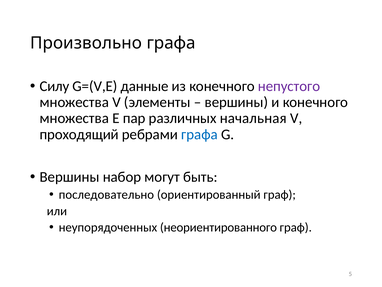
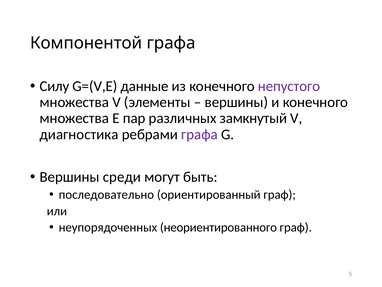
Произвольно: Произвольно -> Компонентой
начальная: начальная -> замкнутый
проходящий: проходящий -> диагностика
графа at (199, 134) colour: blue -> purple
набор: набор -> среди
